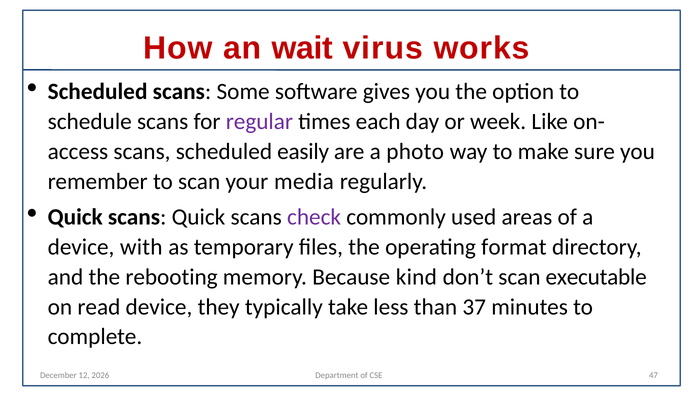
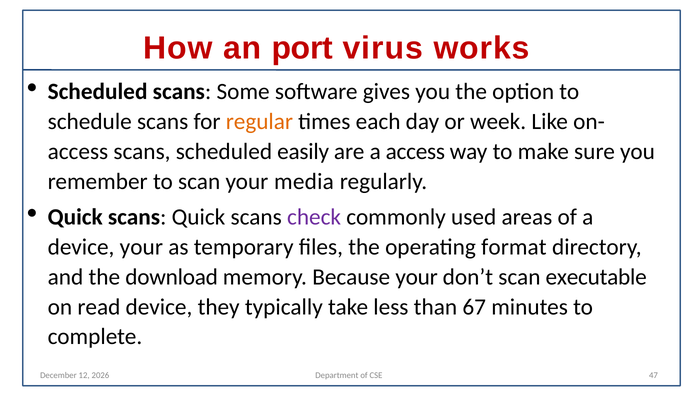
wait: wait -> port
regular colour: purple -> orange
a photo: photo -> access
device with: with -> your
rebooting: rebooting -> download
Because kind: kind -> your
37: 37 -> 67
